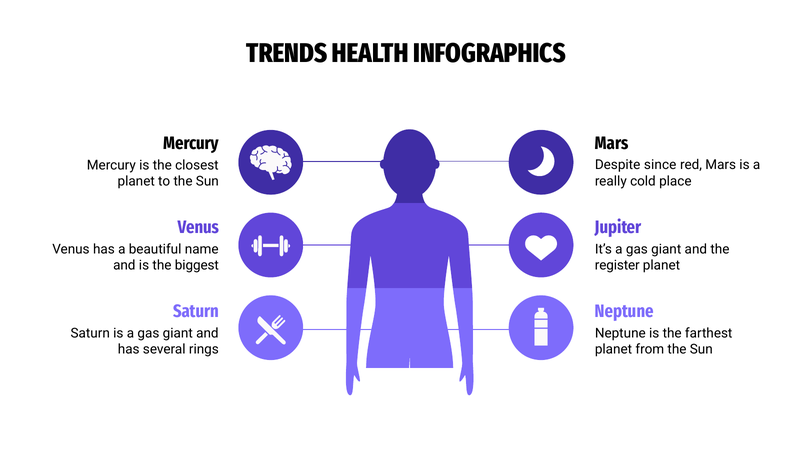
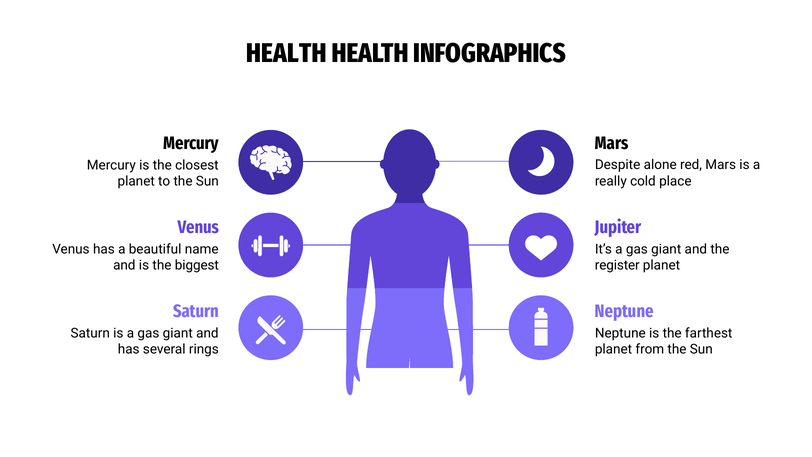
TRENDS at (287, 53): TRENDS -> HEALTH
since: since -> alone
